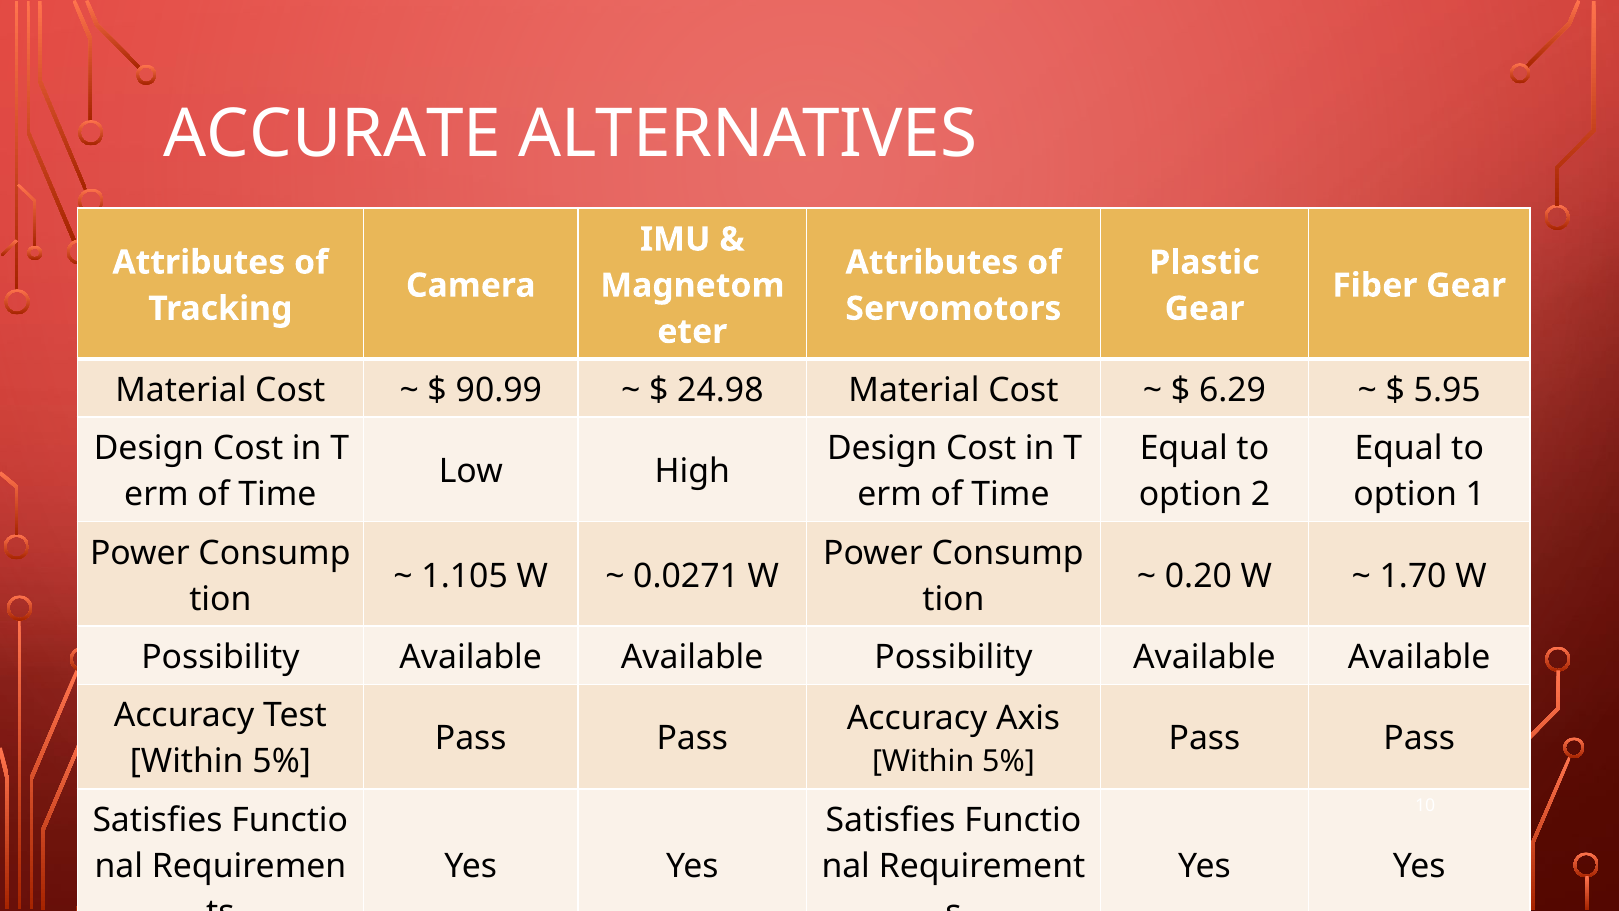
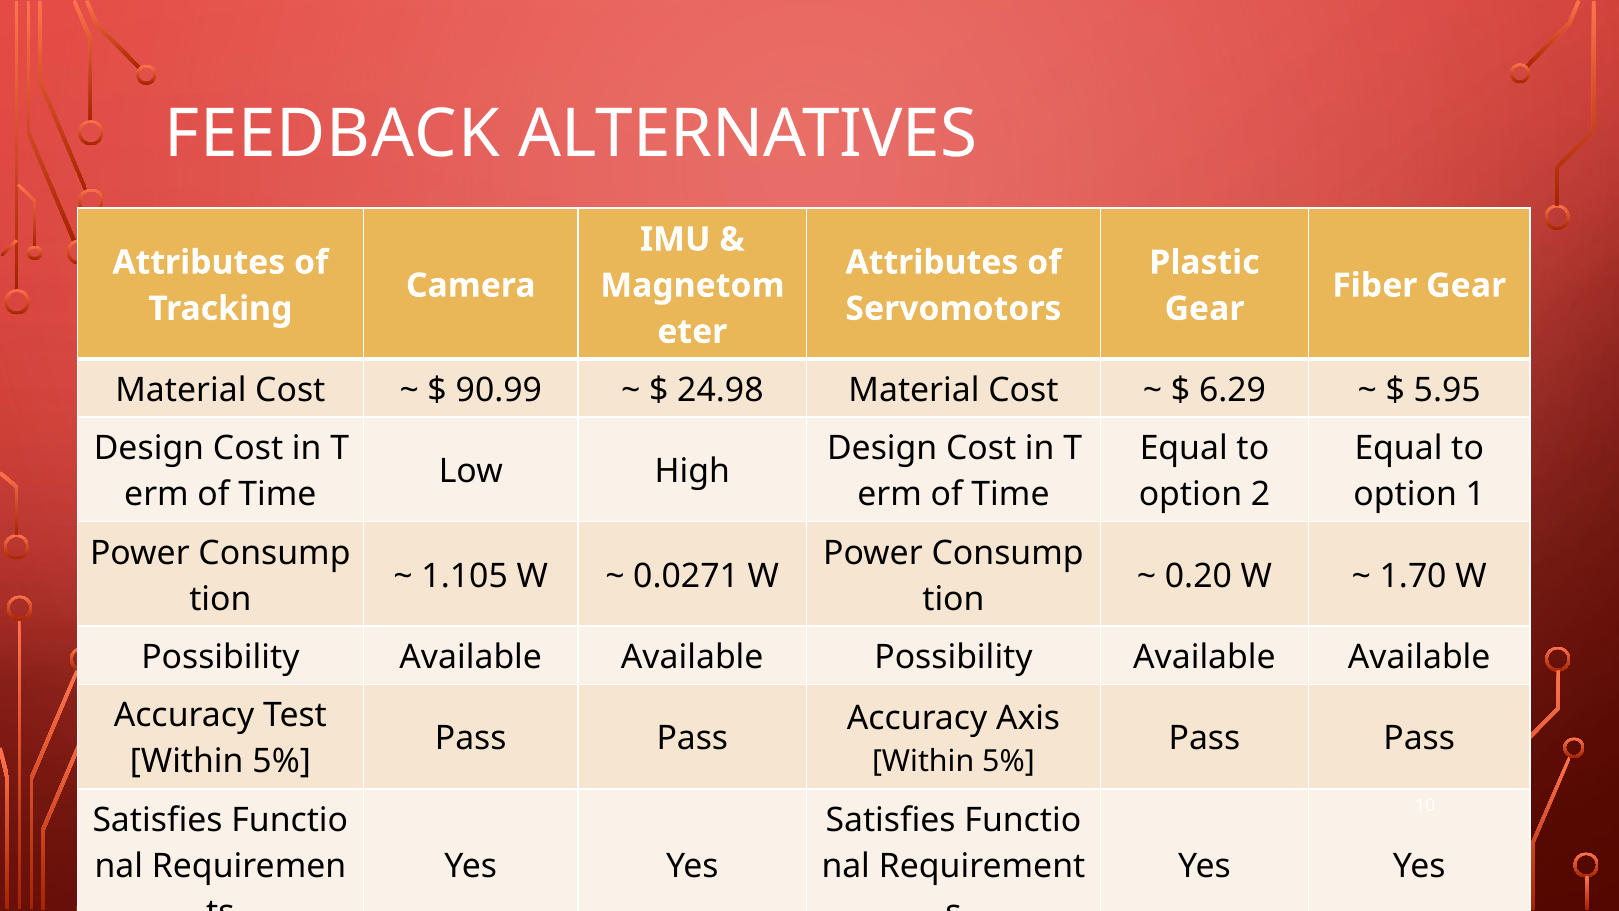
ACCURATE: ACCURATE -> FEEDBACK
